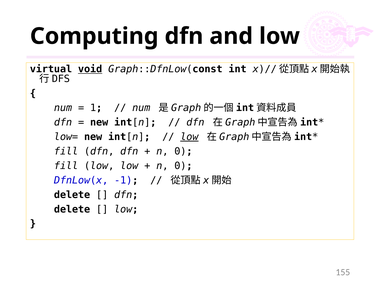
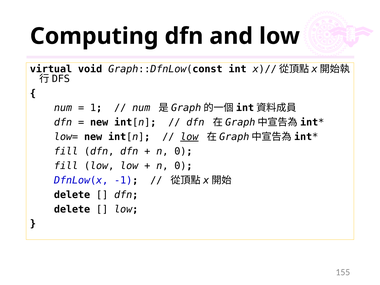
void underline: present -> none
